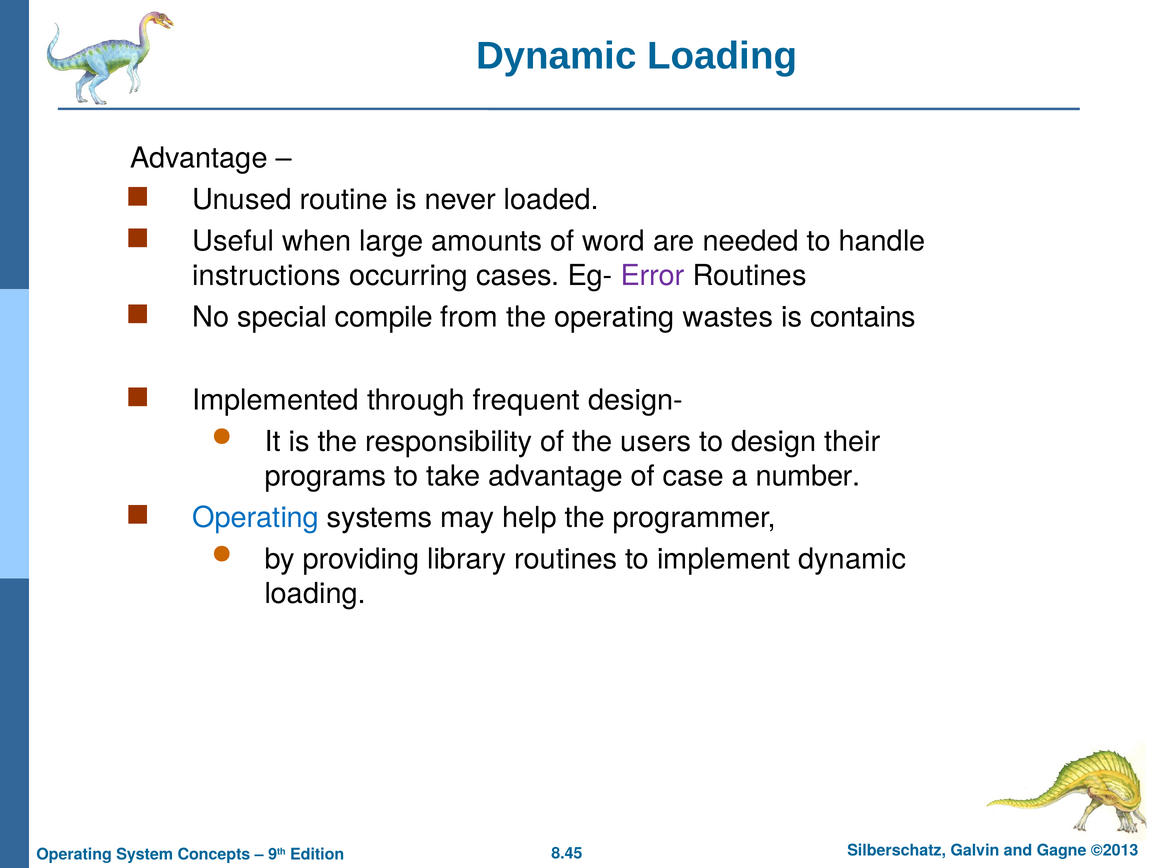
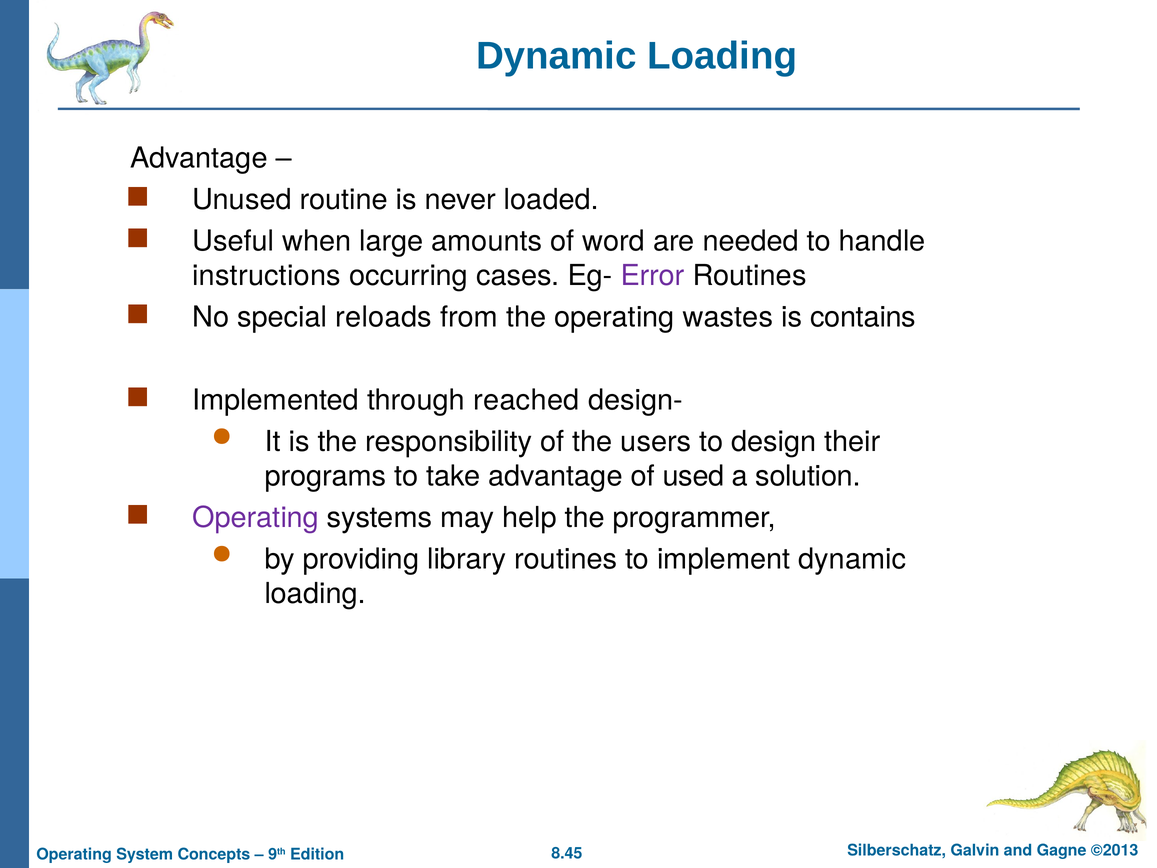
compile: compile -> reloads
frequent: frequent -> reached
case: case -> used
number: number -> solution
Operating at (256, 518) colour: blue -> purple
